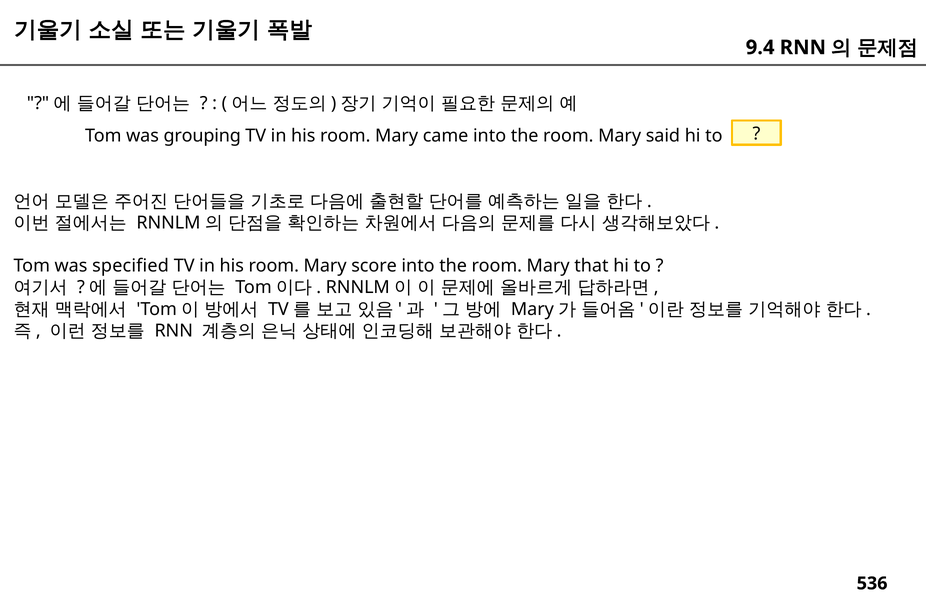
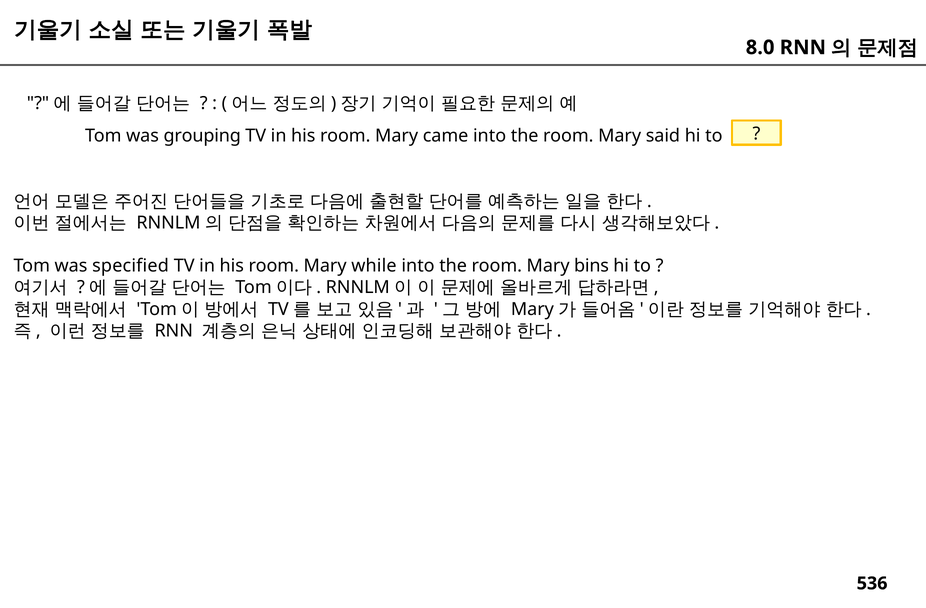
9.4: 9.4 -> 8.0
score: score -> while
that: that -> bins
